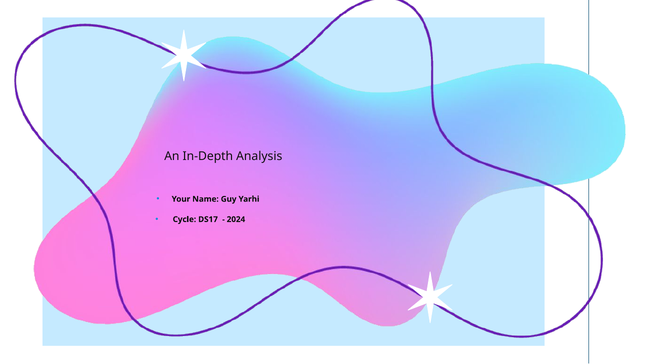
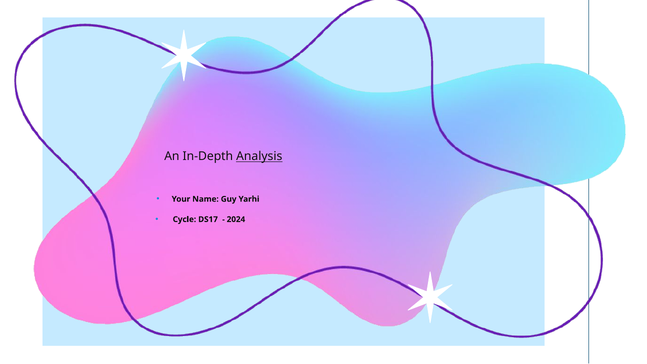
Analysis underline: none -> present
